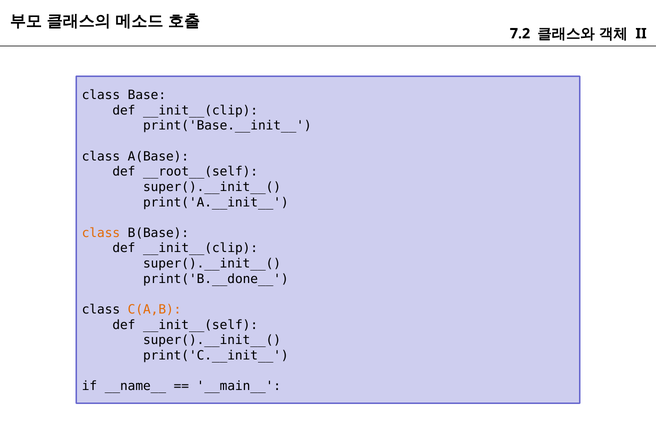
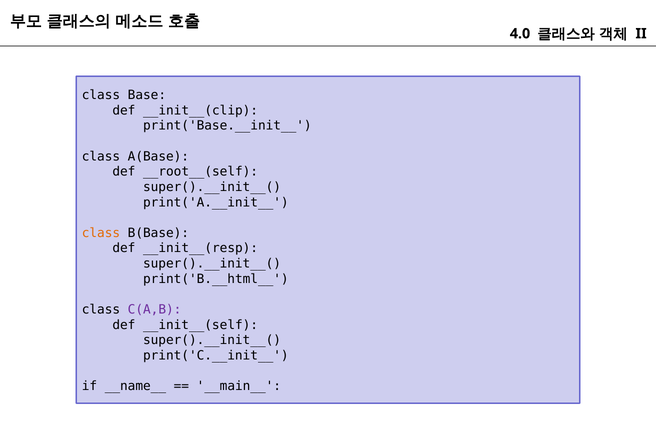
7.2: 7.2 -> 4.0
__init__(clip at (201, 248): __init__(clip -> __init__(resp
print('B.__done__: print('B.__done__ -> print('B.__html__
C(A,B colour: orange -> purple
